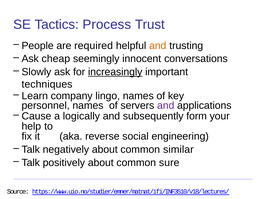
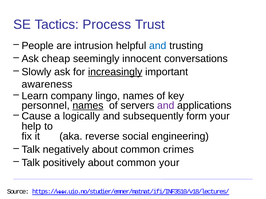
required: required -> intrusion
and at (158, 46) colour: orange -> blue
techniques: techniques -> awareness
names at (88, 106) underline: none -> present
similar: similar -> crimes
common sure: sure -> your
